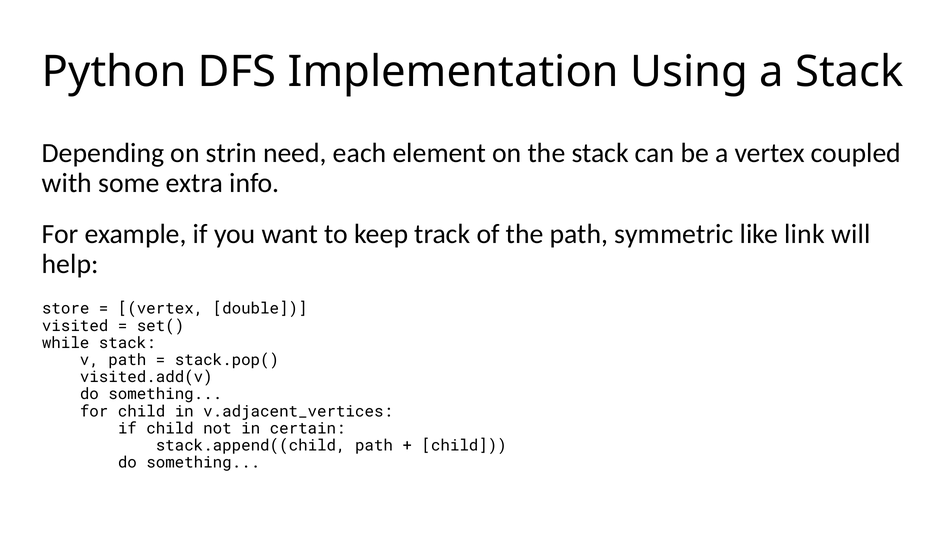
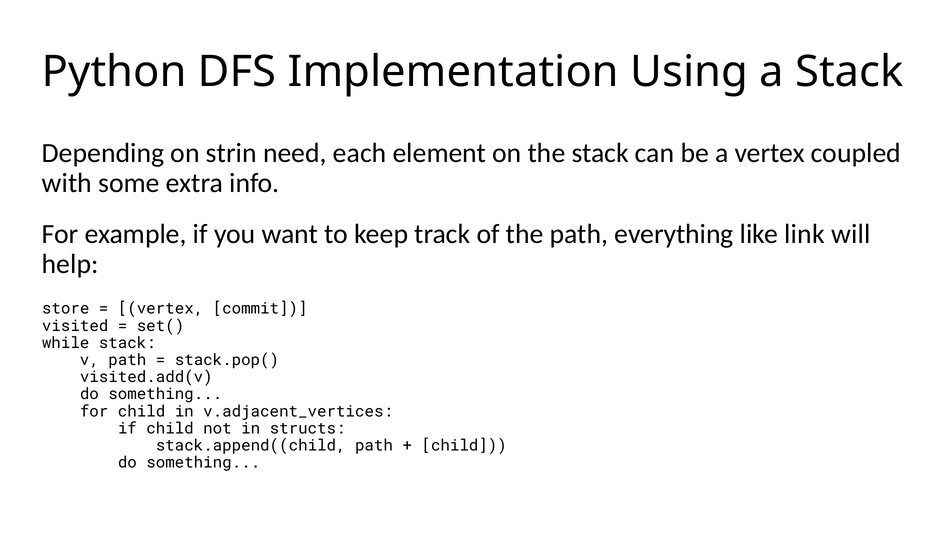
symmetric: symmetric -> everything
double: double -> commit
certain: certain -> structs
